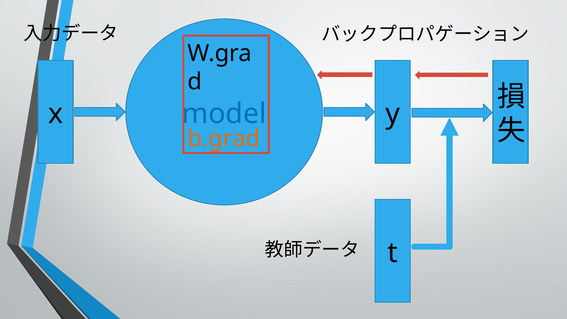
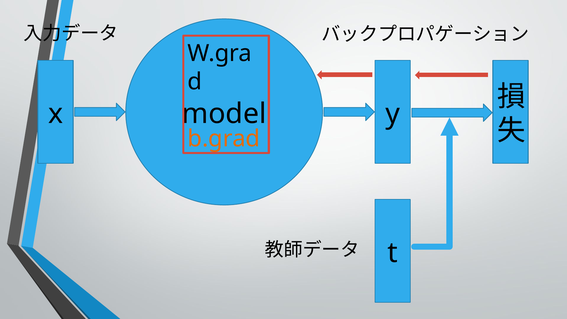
model colour: blue -> black
